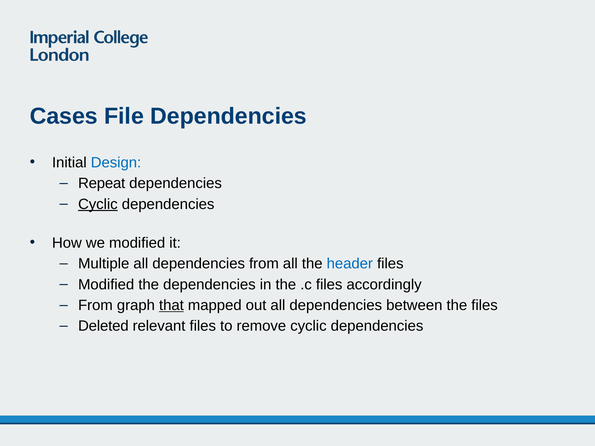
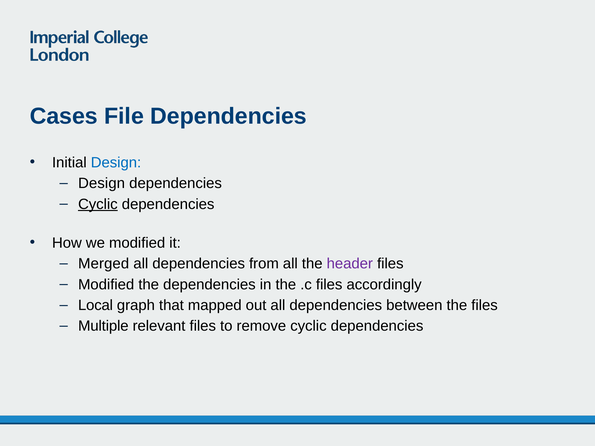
Repeat at (102, 183): Repeat -> Design
Multiple: Multiple -> Merged
header colour: blue -> purple
From at (95, 305): From -> Local
that underline: present -> none
Deleted: Deleted -> Multiple
